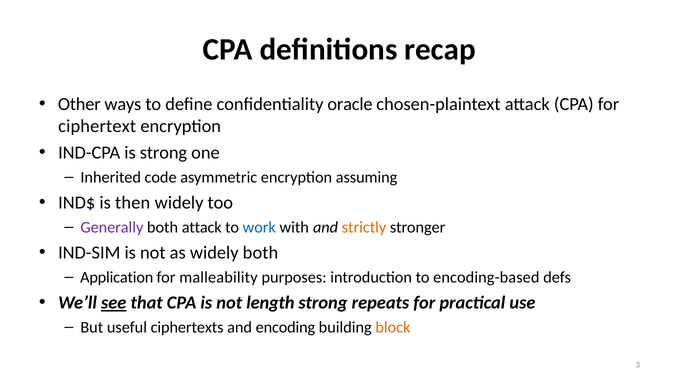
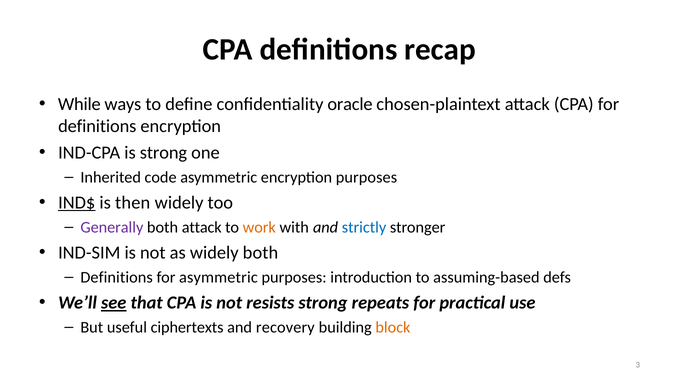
Other: Other -> While
ciphertext at (97, 126): ciphertext -> definitions
encryption assuming: assuming -> purposes
IND$ underline: none -> present
work colour: blue -> orange
strictly colour: orange -> blue
Application at (117, 277): Application -> Definitions
for malleability: malleability -> asymmetric
encoding-based: encoding-based -> assuming-based
length: length -> resists
encoding: encoding -> recovery
